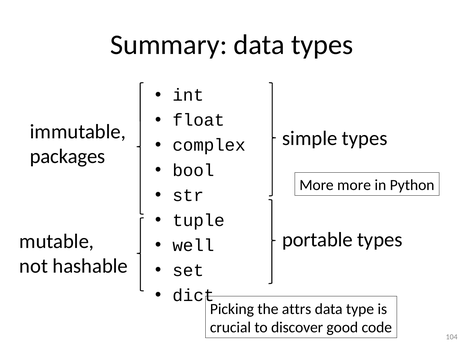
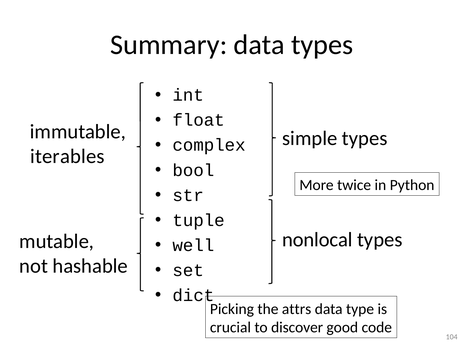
packages: packages -> iterables
More more: more -> twice
portable: portable -> nonlocal
